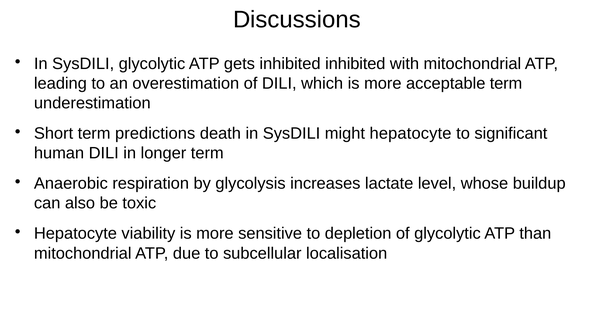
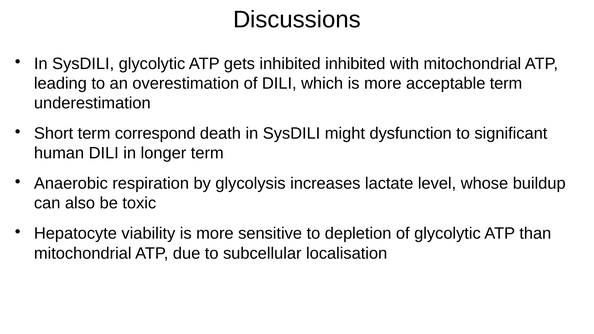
predictions: predictions -> correspond
might hepatocyte: hepatocyte -> dysfunction
